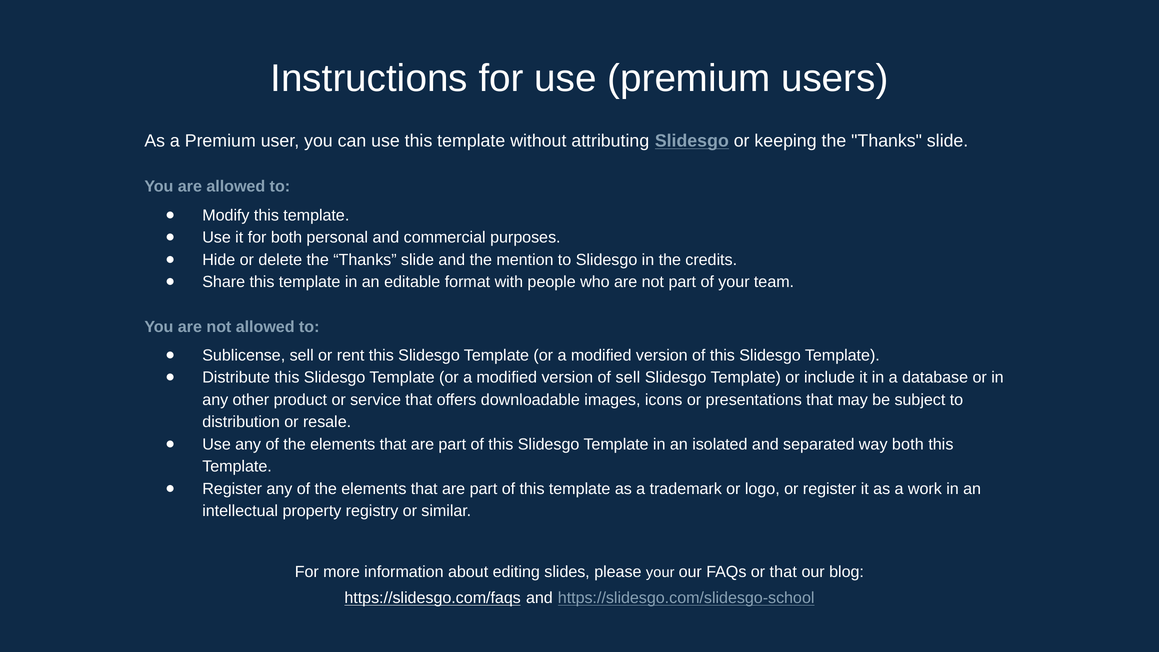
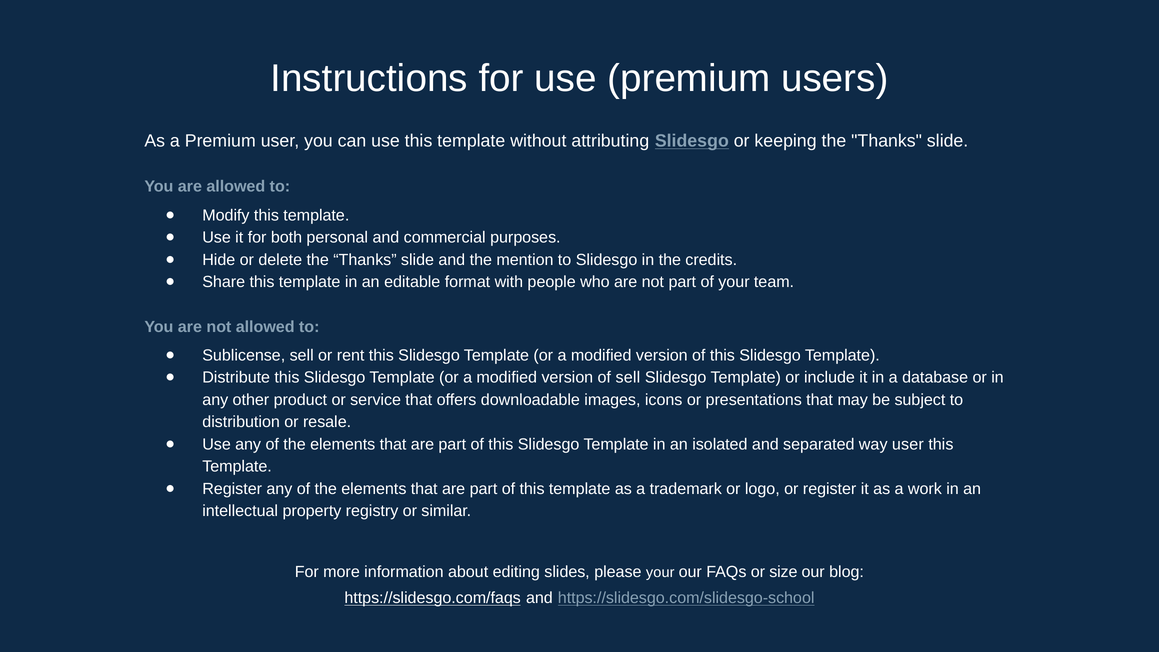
way both: both -> user
or that: that -> size
